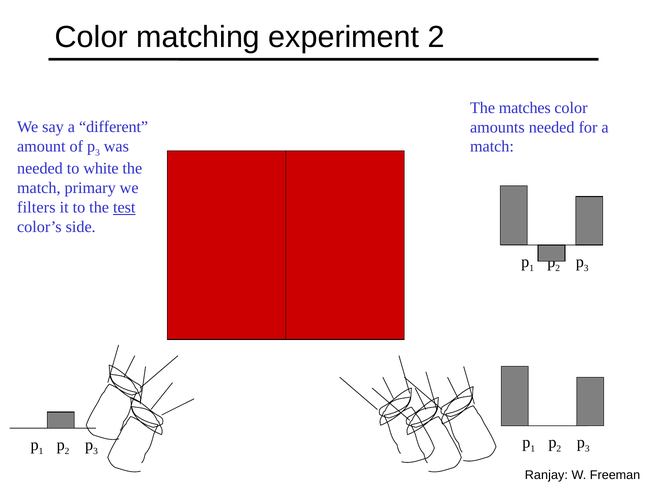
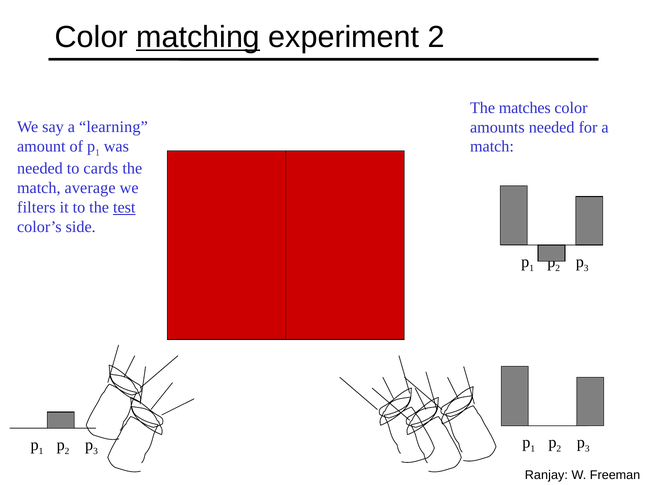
matching underline: none -> present
different: different -> learning
3 at (98, 153): 3 -> 1
white: white -> cards
primary: primary -> average
